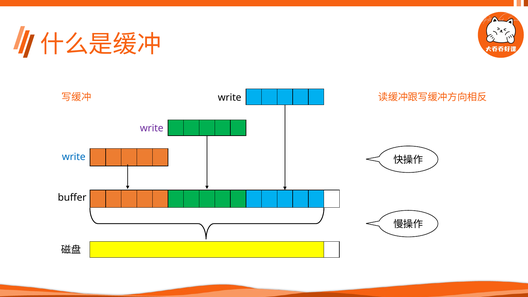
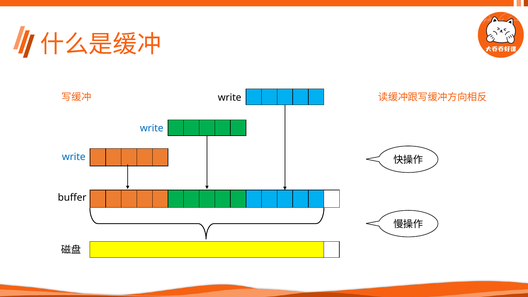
write at (152, 128) colour: purple -> blue
